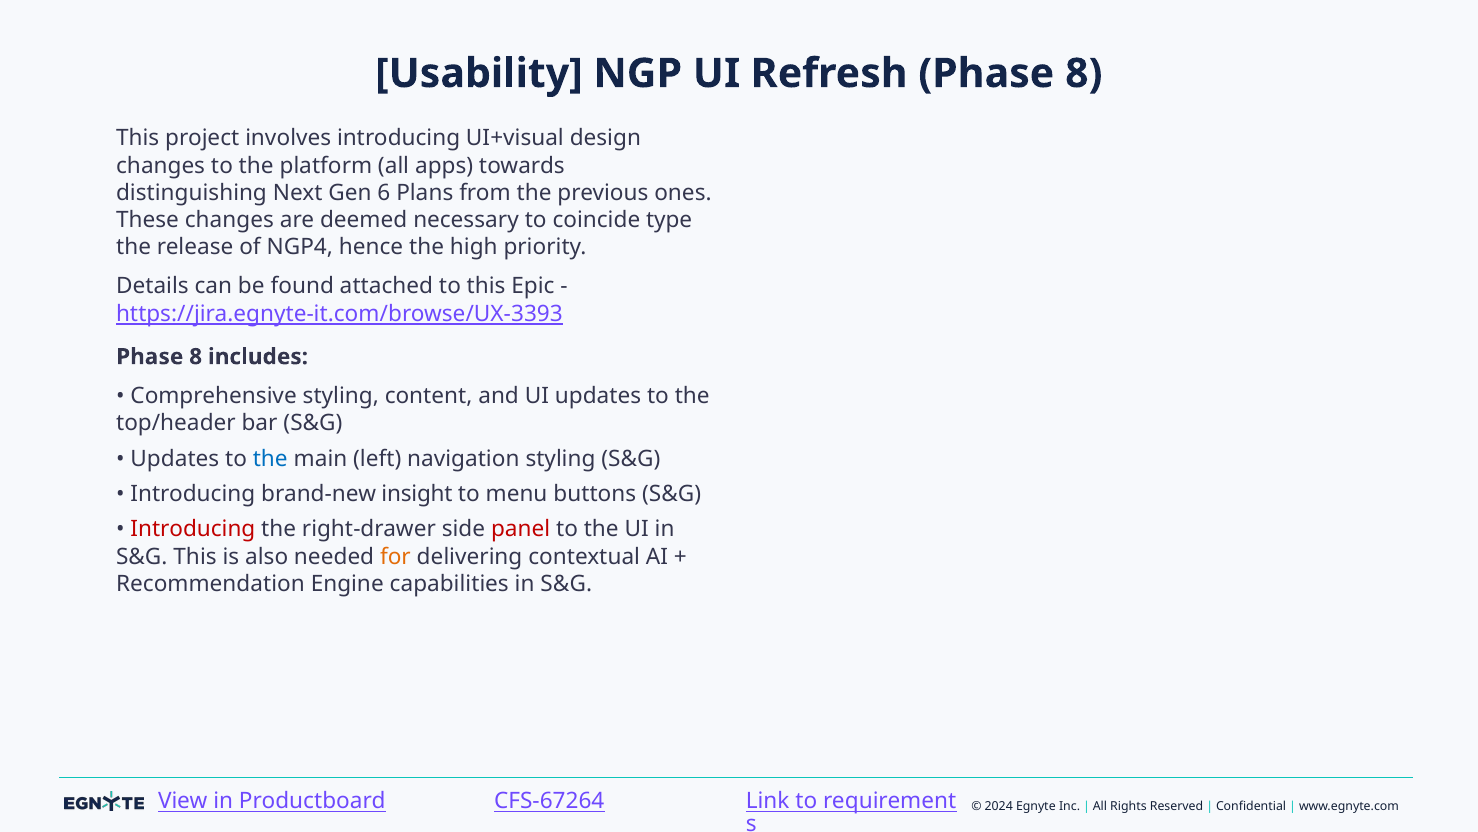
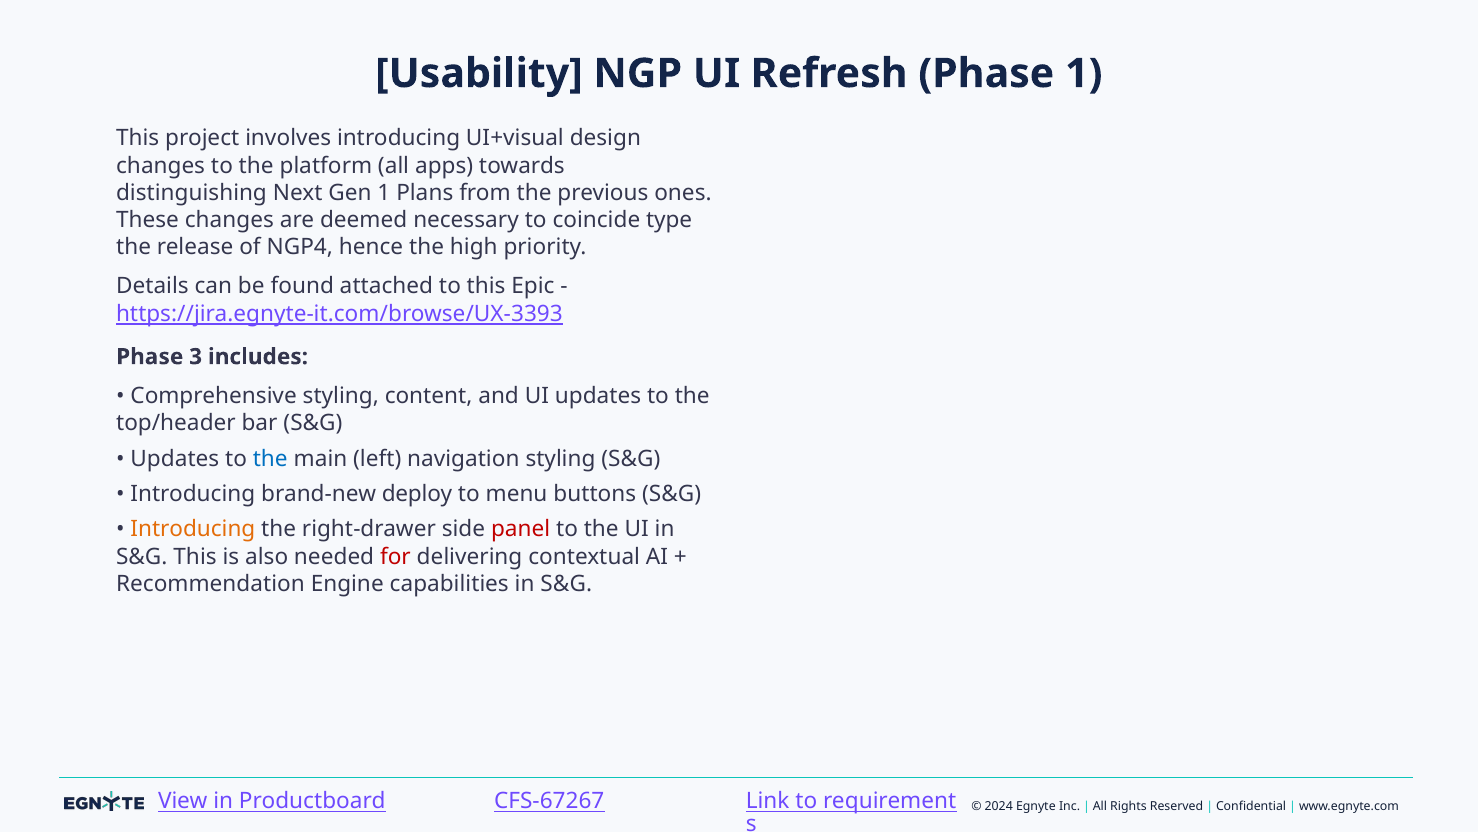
Refresh Phase 8: 8 -> 1
Gen 6: 6 -> 1
8 at (196, 357): 8 -> 3
insight: insight -> deploy
Introducing at (193, 529) colour: red -> orange
for colour: orange -> red
CFS-67264: CFS-67264 -> CFS-67267
